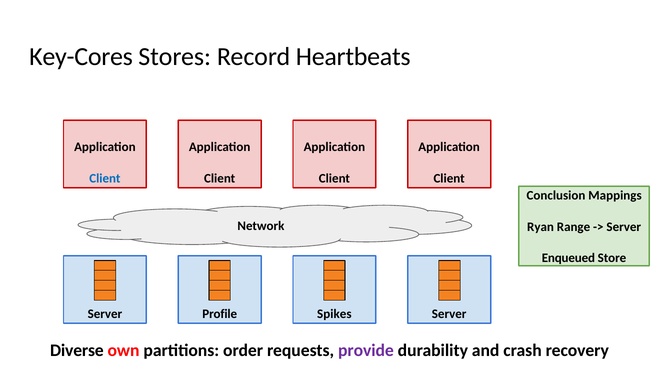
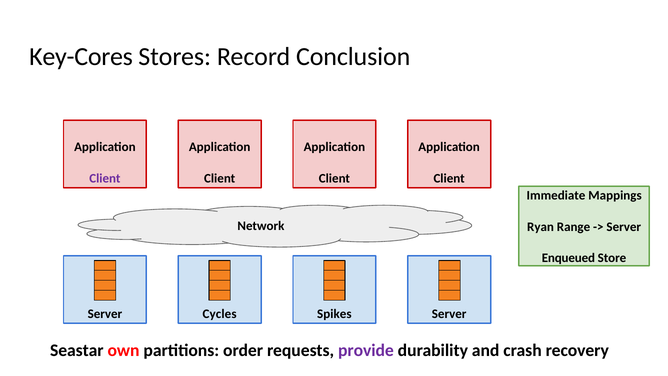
Heartbeats: Heartbeats -> Conclusion
Client at (105, 178) colour: blue -> purple
Conclusion: Conclusion -> Immediate
Profile: Profile -> Cycles
Diverse: Diverse -> Seastar
